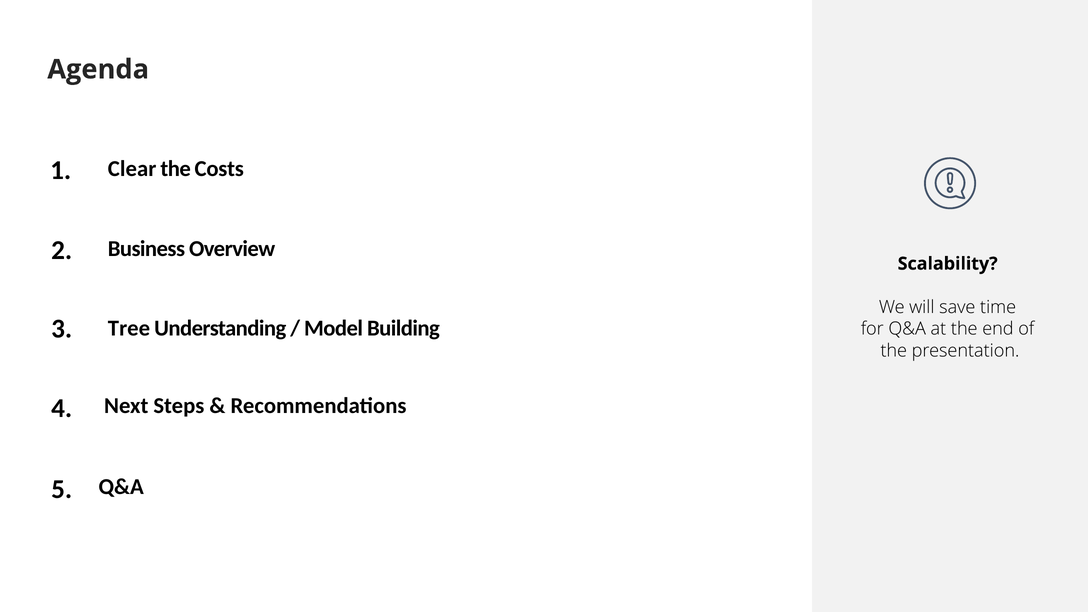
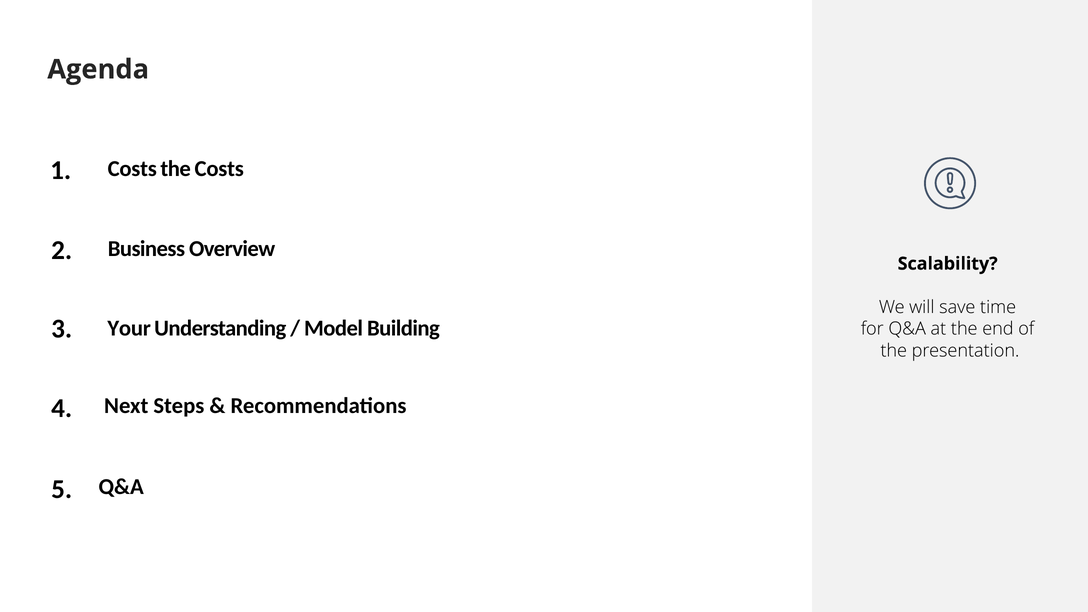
1 Clear: Clear -> Costs
Tree: Tree -> Your
